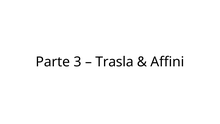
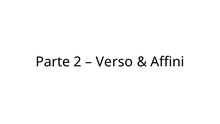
3: 3 -> 2
Trasla: Trasla -> Verso
